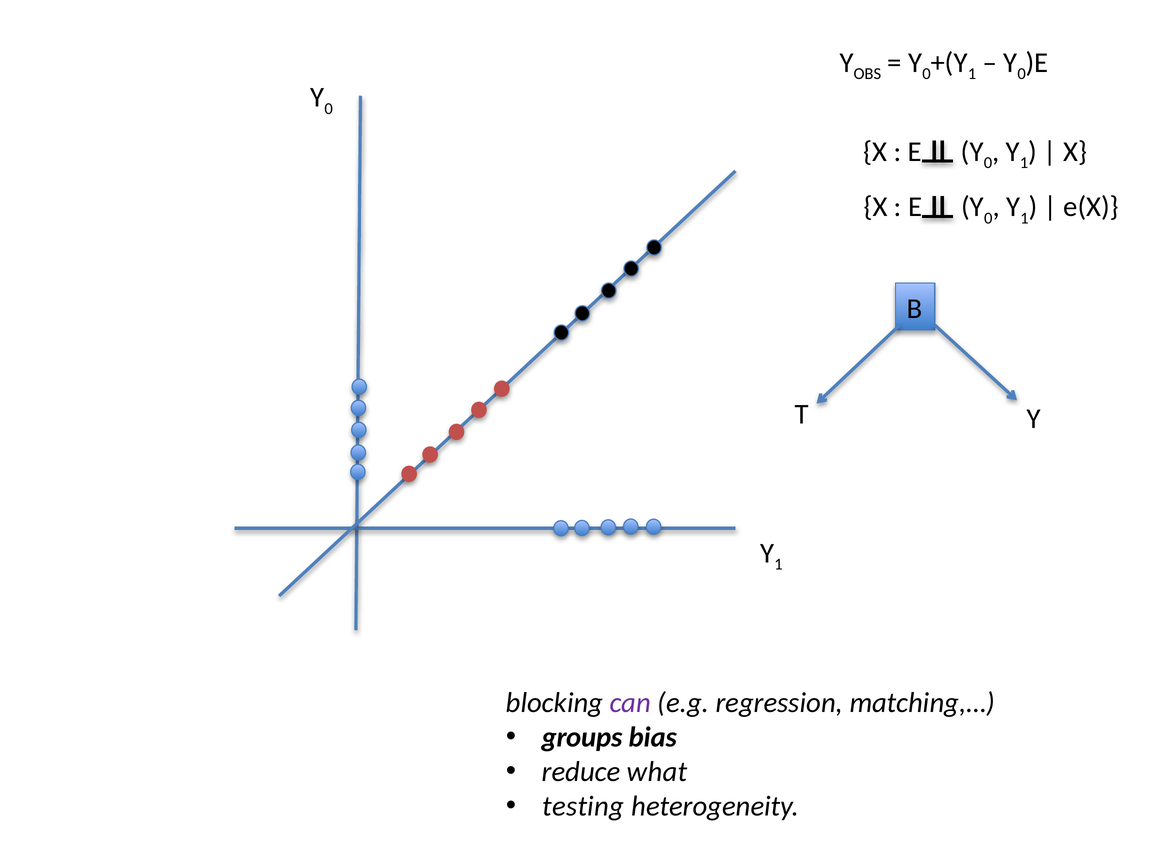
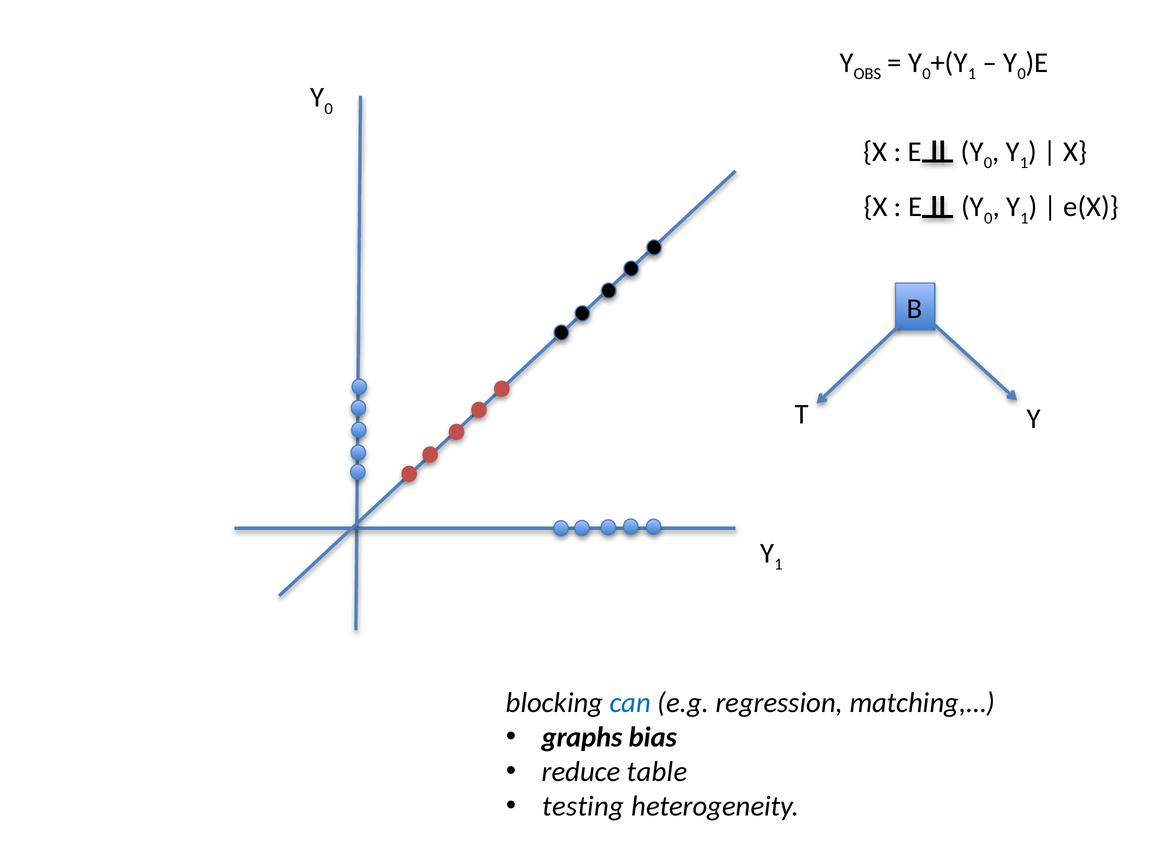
can colour: purple -> blue
groups: groups -> graphs
what: what -> table
